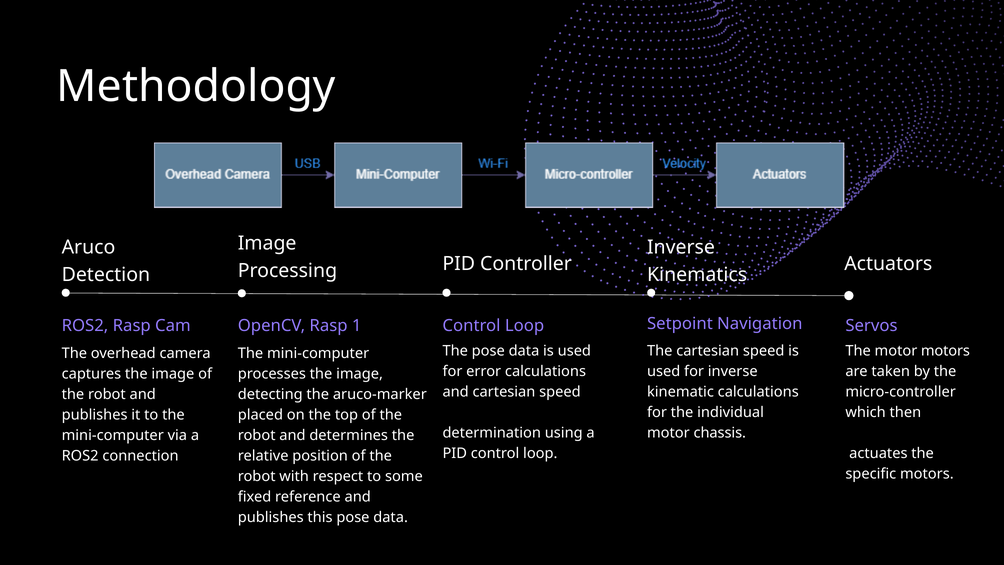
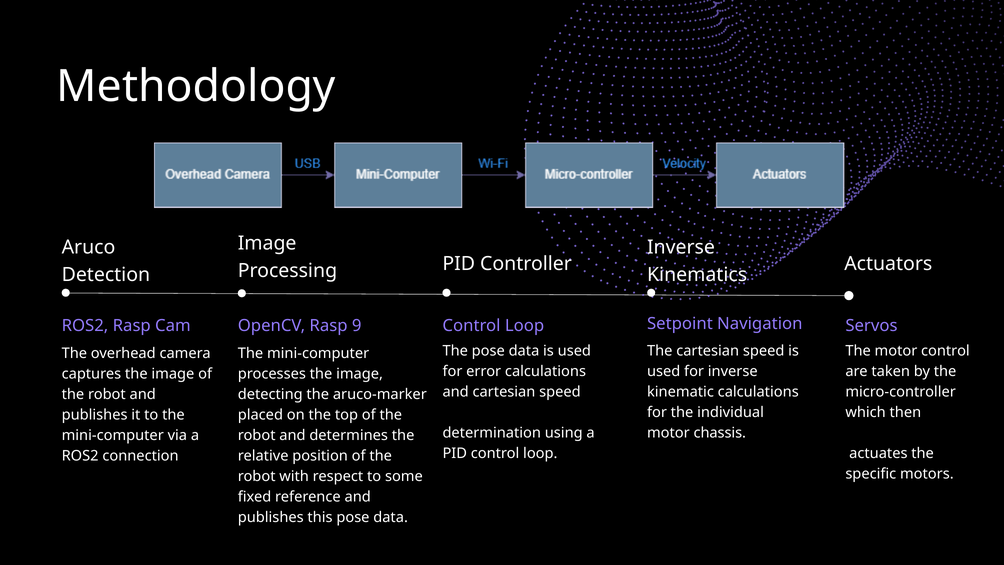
1: 1 -> 9
motor motors: motors -> control
